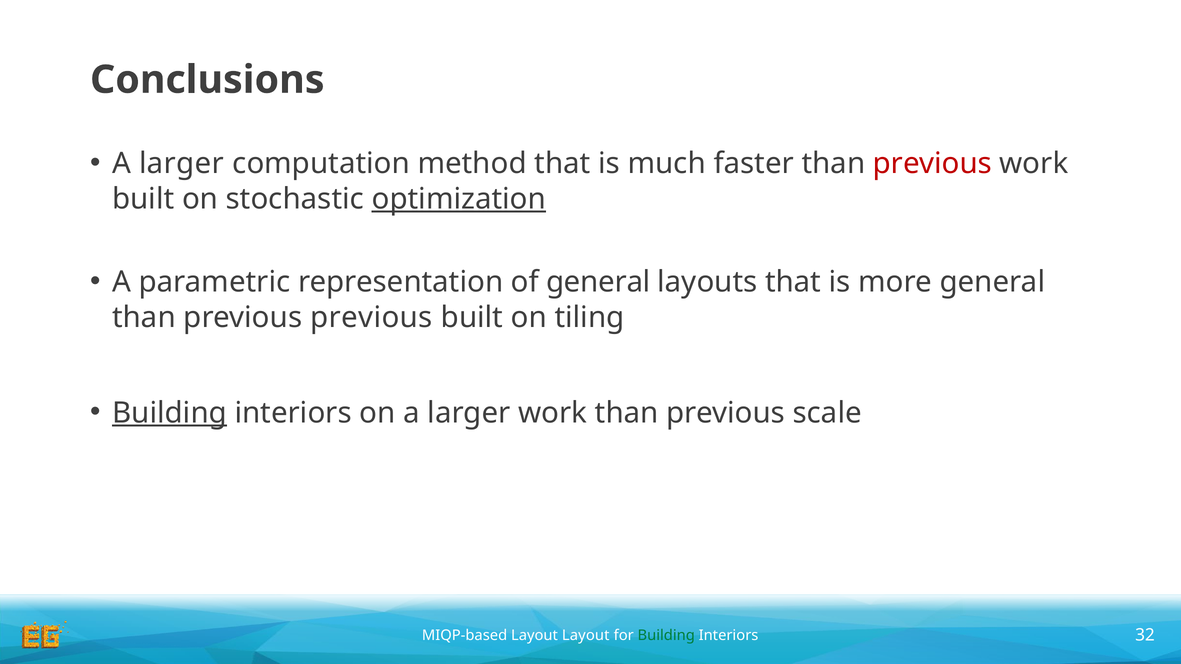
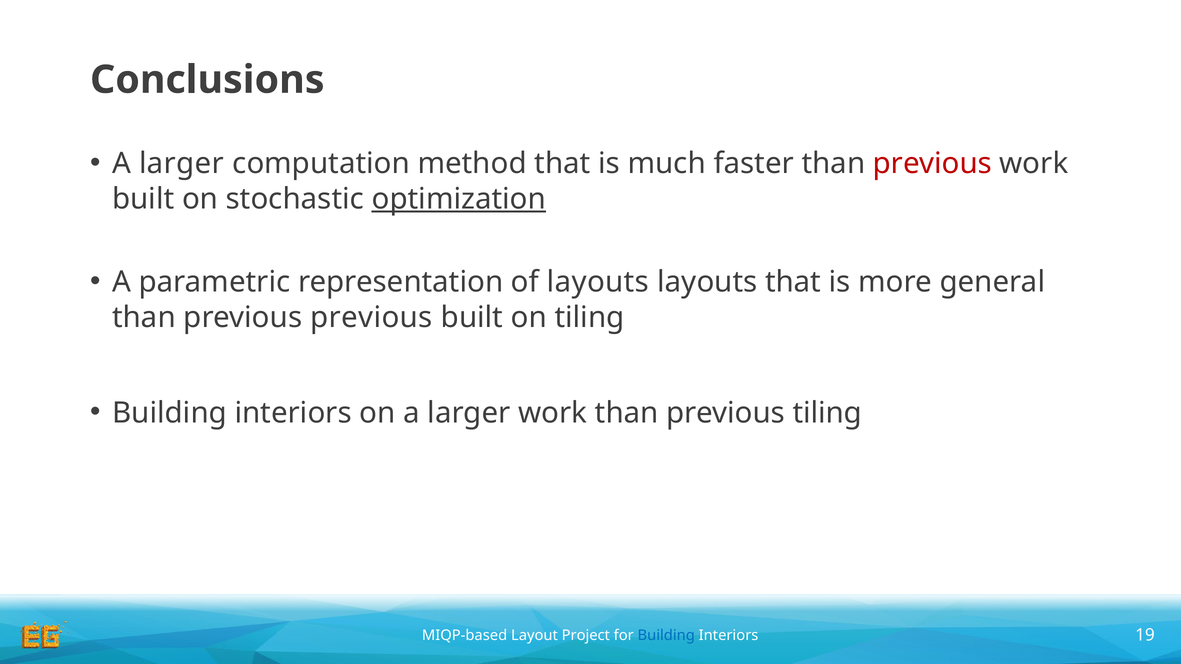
of general: general -> layouts
Building at (170, 413) underline: present -> none
previous scale: scale -> tiling
Layout Layout: Layout -> Project
Building at (666, 636) colour: green -> blue
32: 32 -> 19
